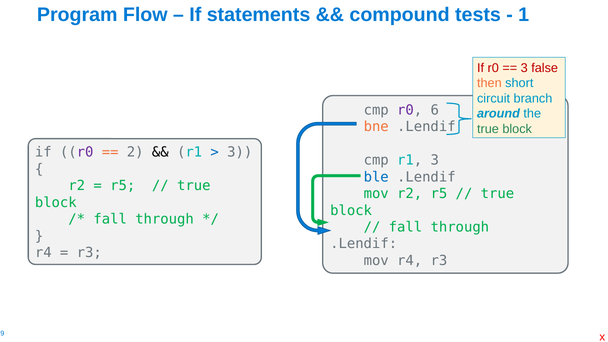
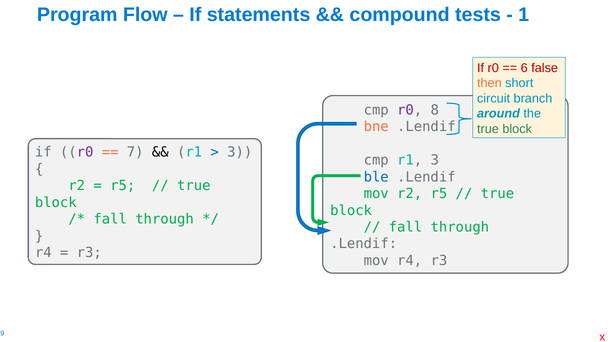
3 at (524, 68): 3 -> 6
6: 6 -> 8
2: 2 -> 7
